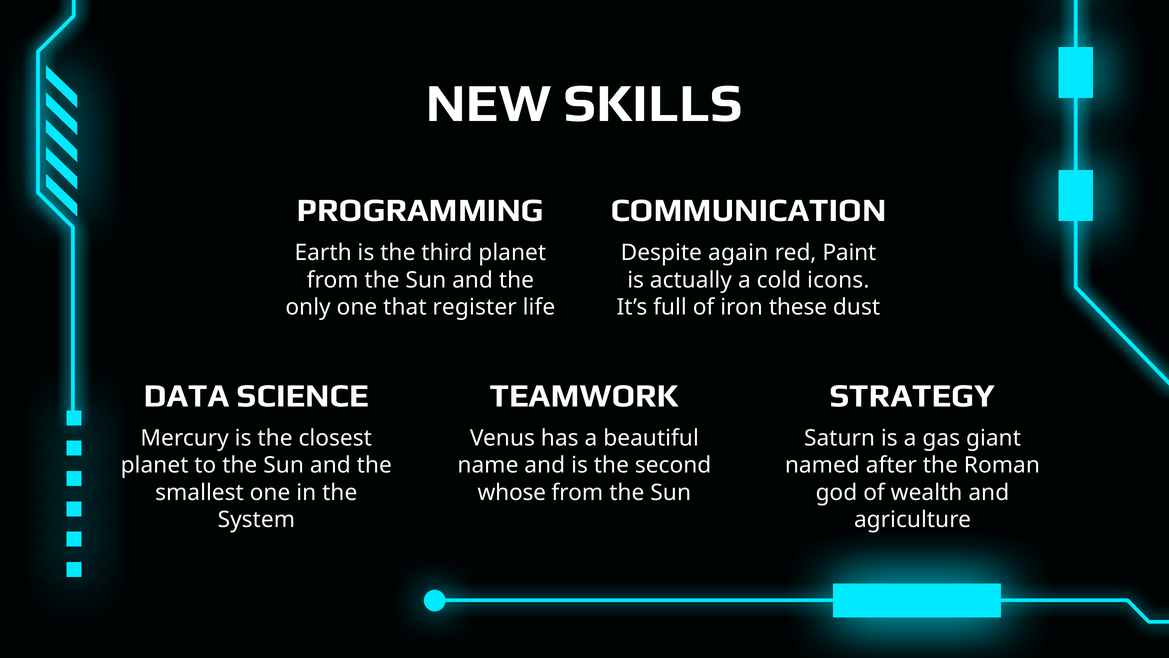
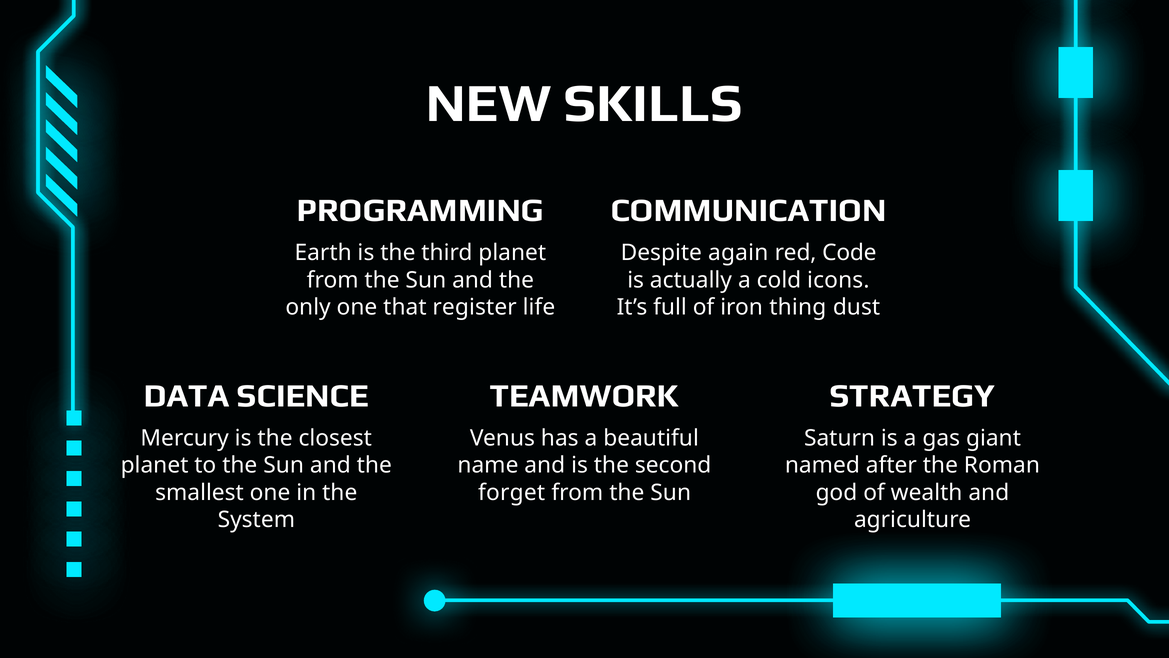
Paint: Paint -> Code
these: these -> thing
whose: whose -> forget
